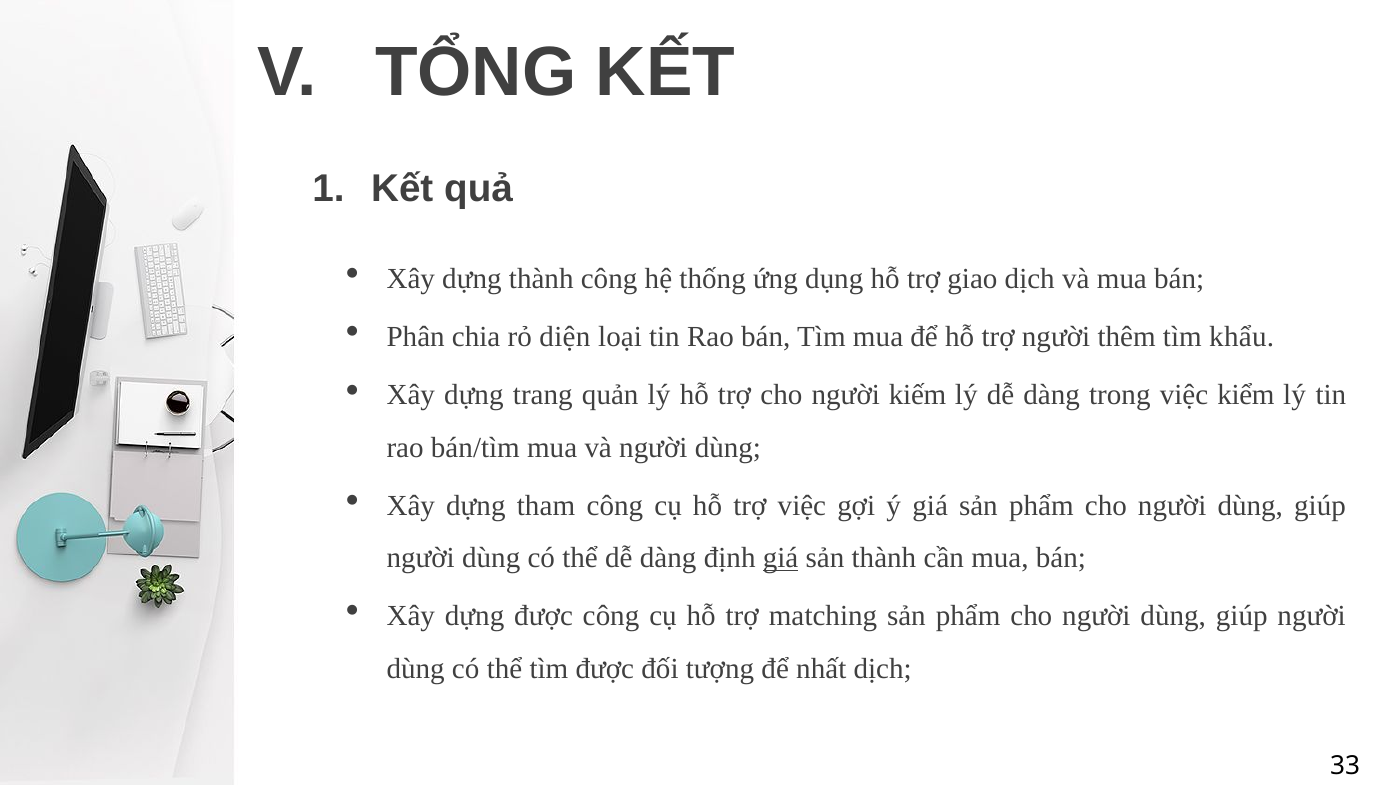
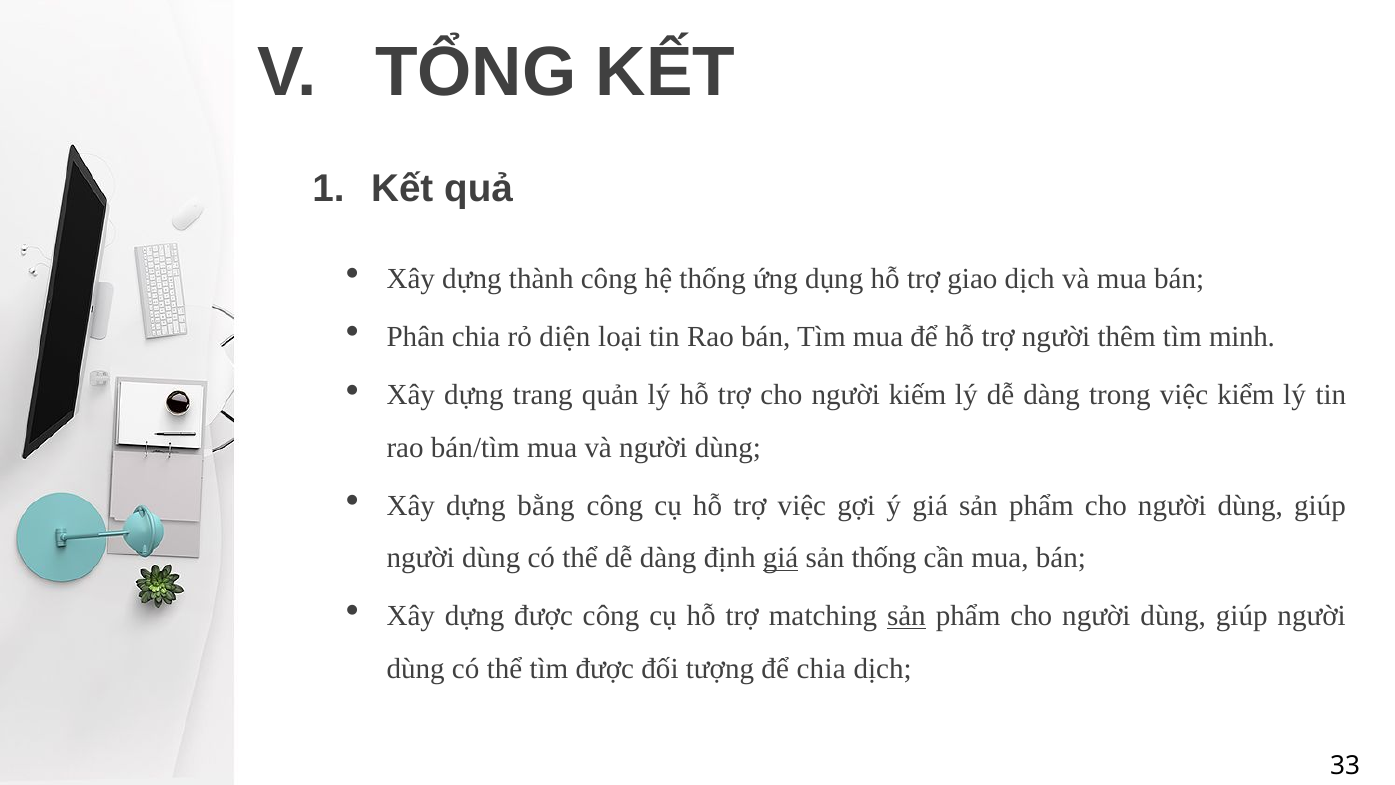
khẩu: khẩu -> minh
tham: tham -> bằng
sản thành: thành -> thống
sản at (906, 616) underline: none -> present
để nhất: nhất -> chia
